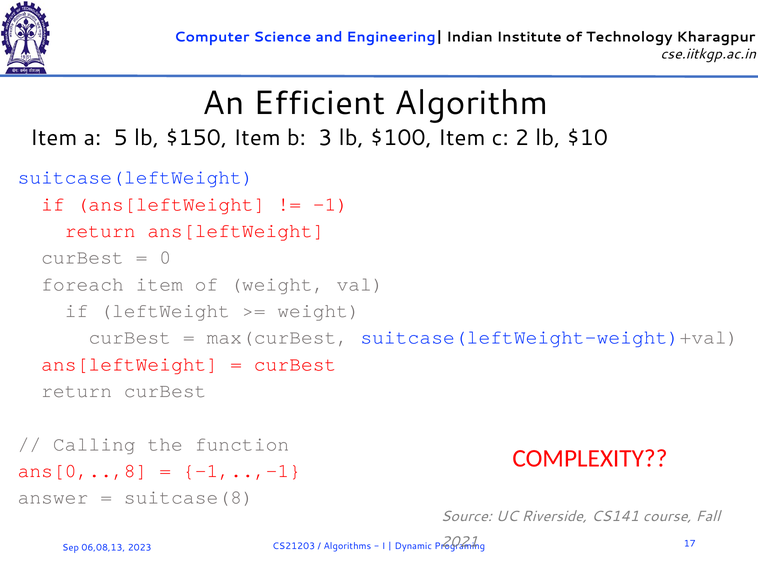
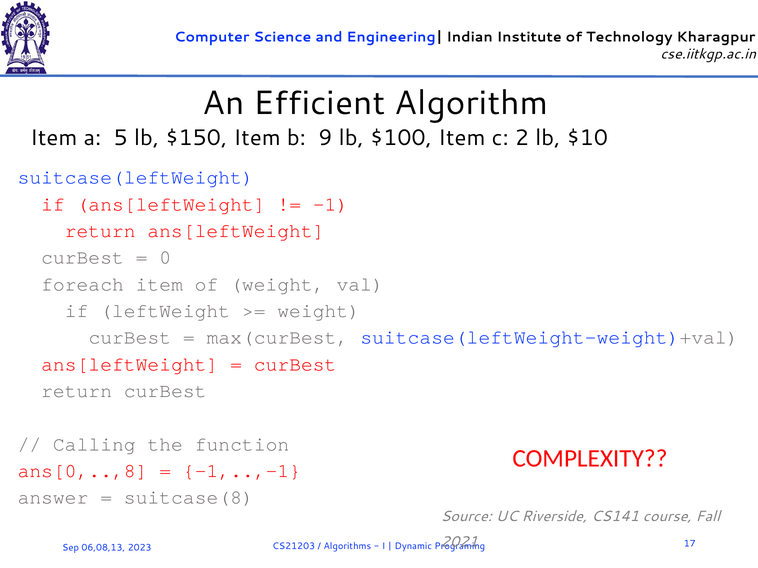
3: 3 -> 9
